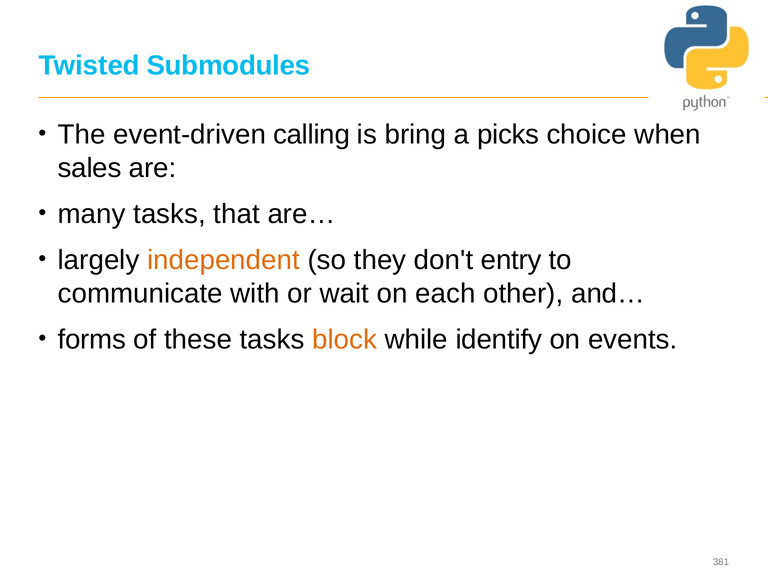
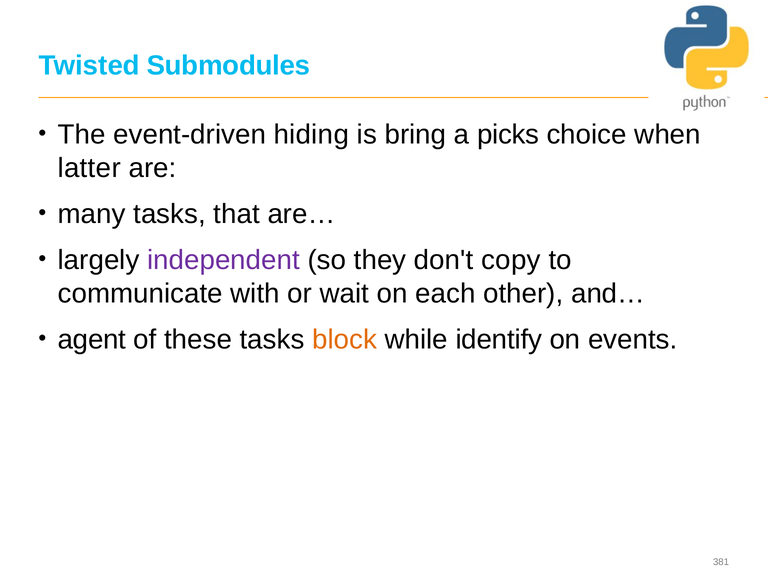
calling: calling -> hiding
sales: sales -> latter
independent colour: orange -> purple
entry: entry -> copy
forms: forms -> agent
